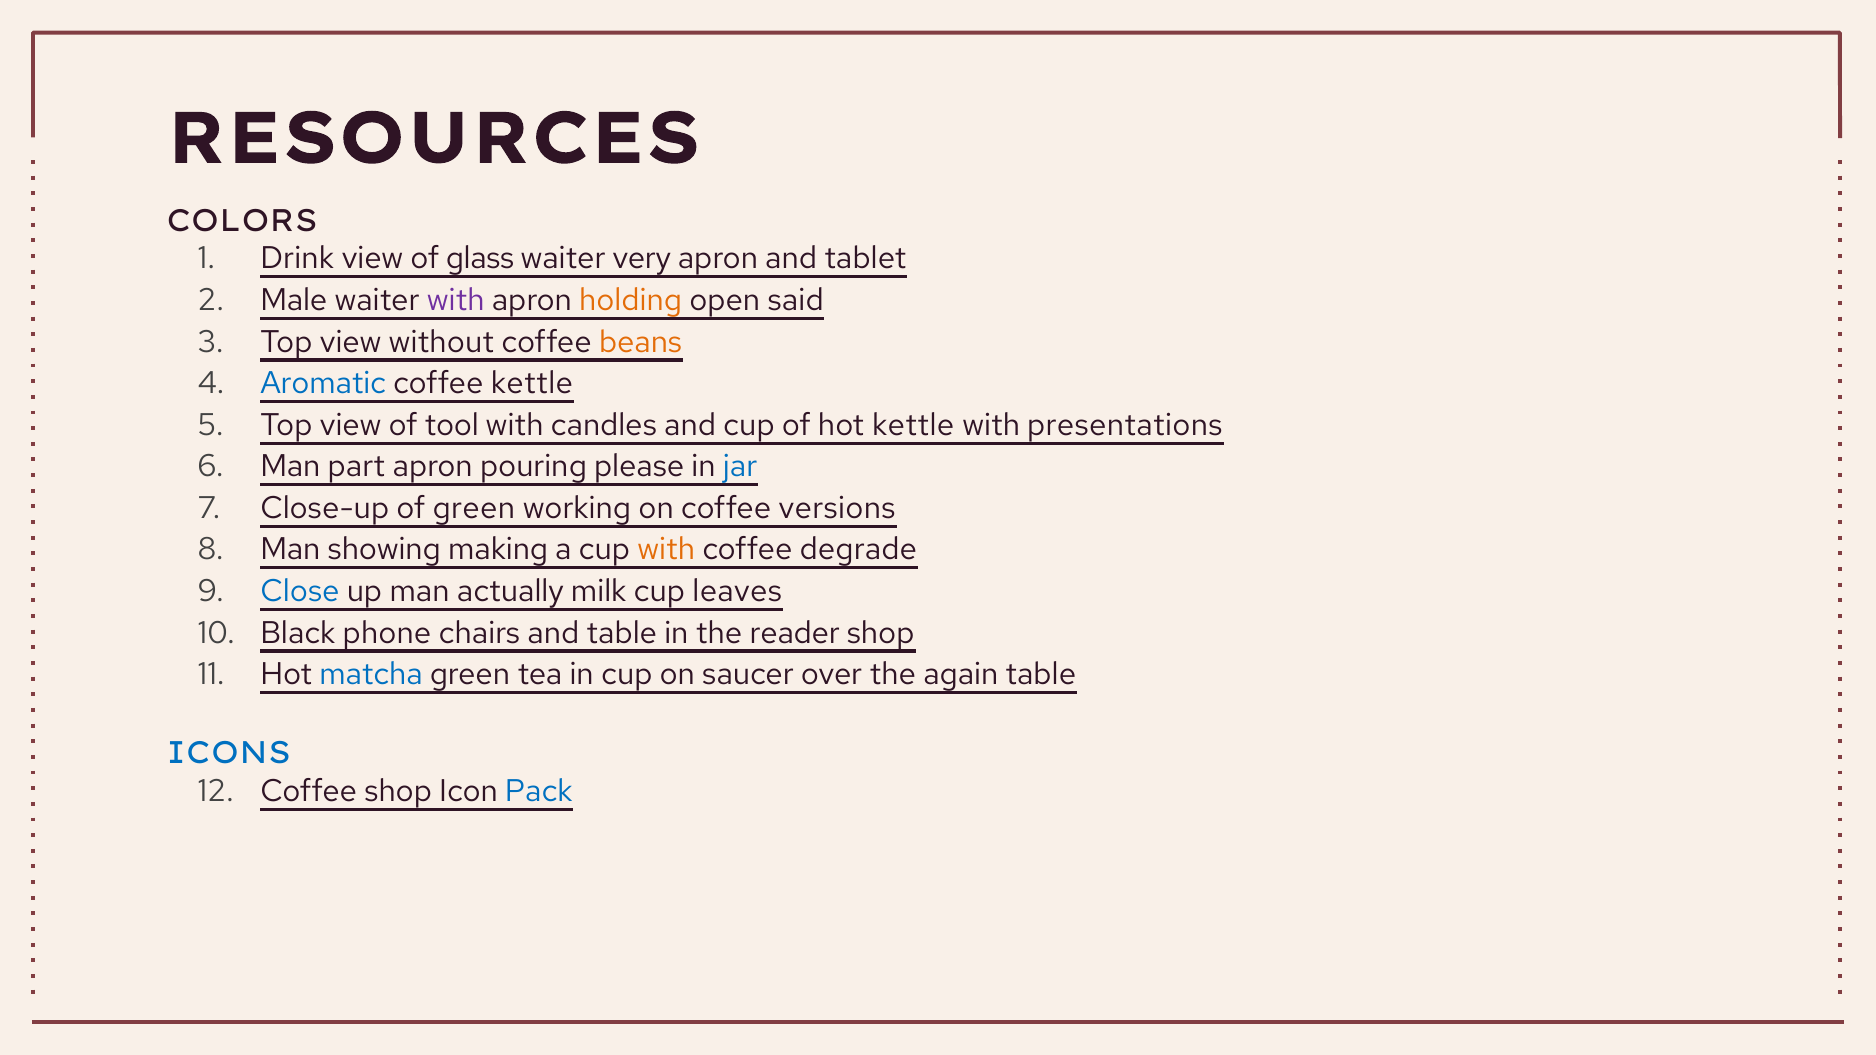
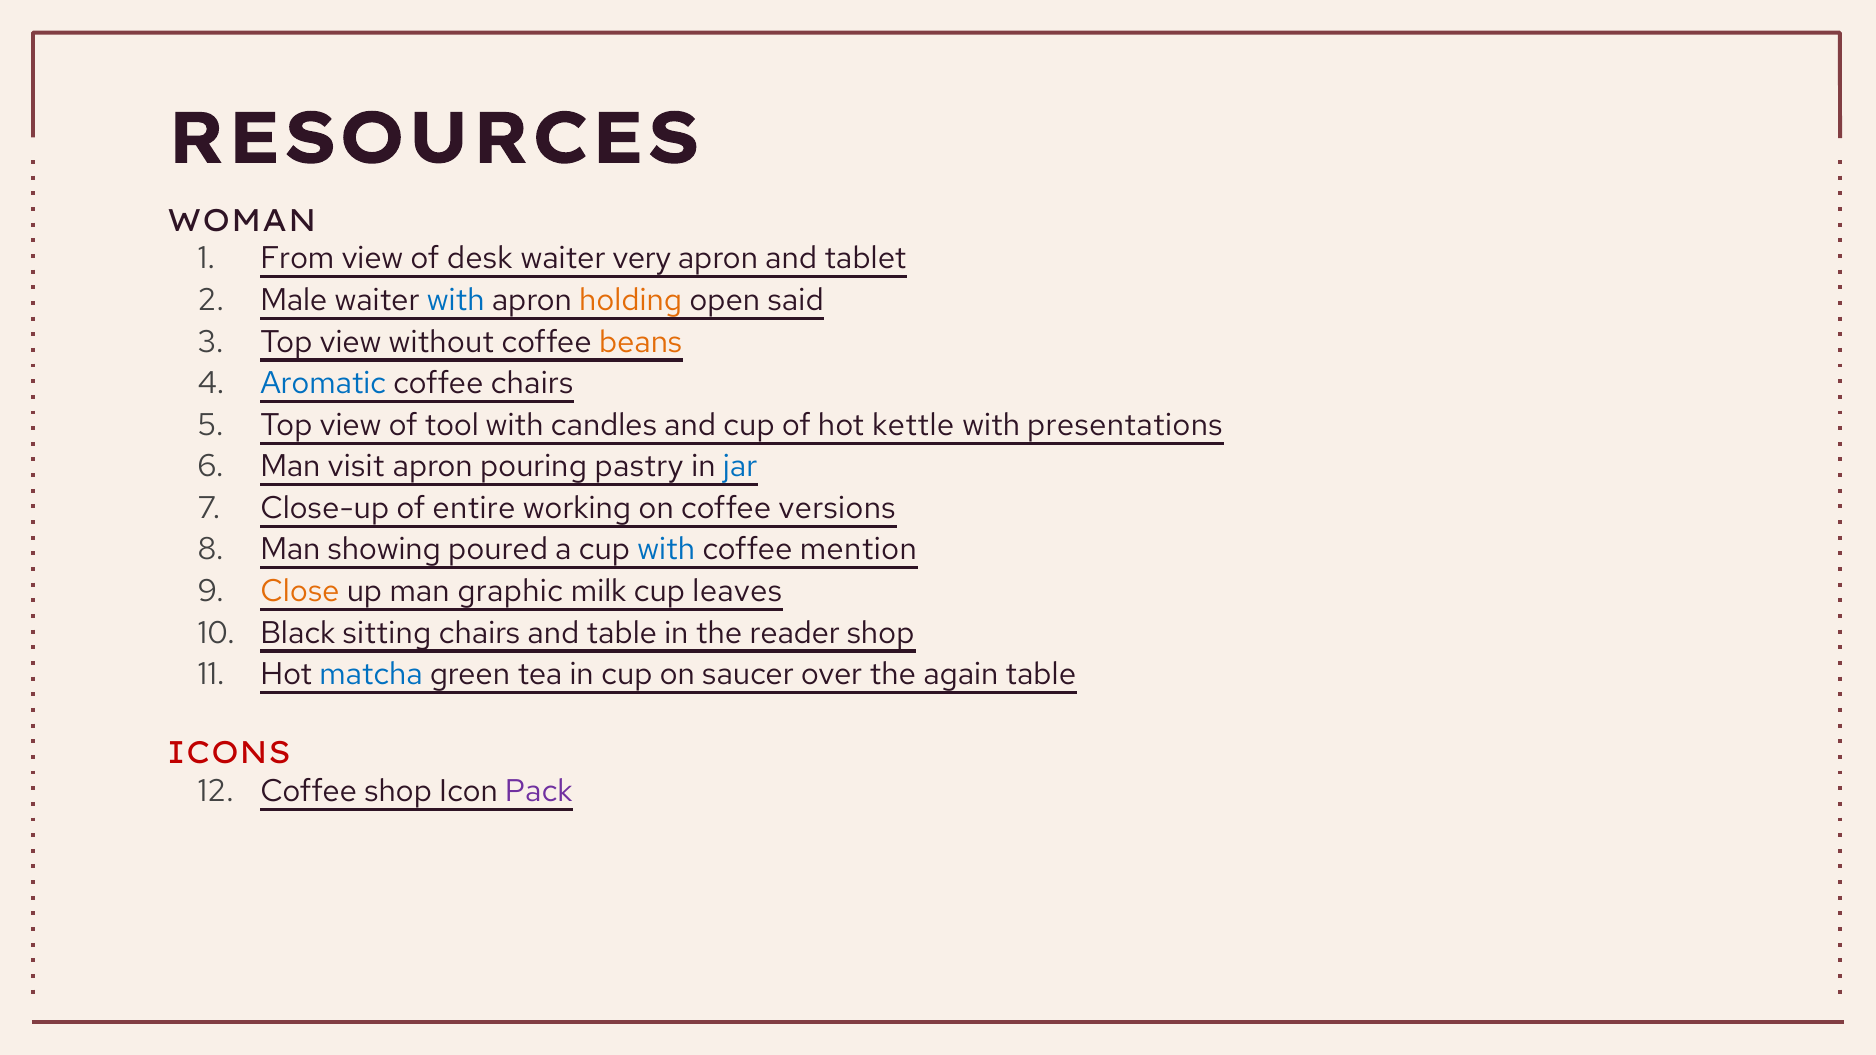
COLORS: COLORS -> WOMAN
Drink: Drink -> From
glass: glass -> desk
with at (456, 300) colour: purple -> blue
coffee kettle: kettle -> chairs
part: part -> visit
please: please -> pastry
of green: green -> entire
making: making -> poured
with at (666, 550) colour: orange -> blue
degrade: degrade -> mention
Close colour: blue -> orange
actually: actually -> graphic
phone: phone -> sitting
ICONS colour: blue -> red
Pack colour: blue -> purple
